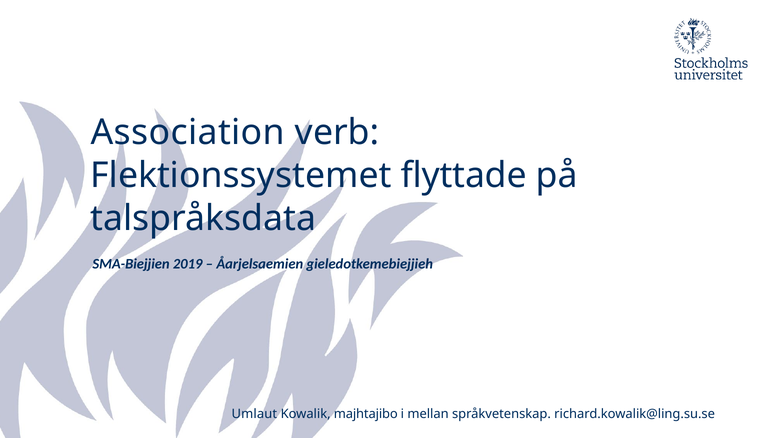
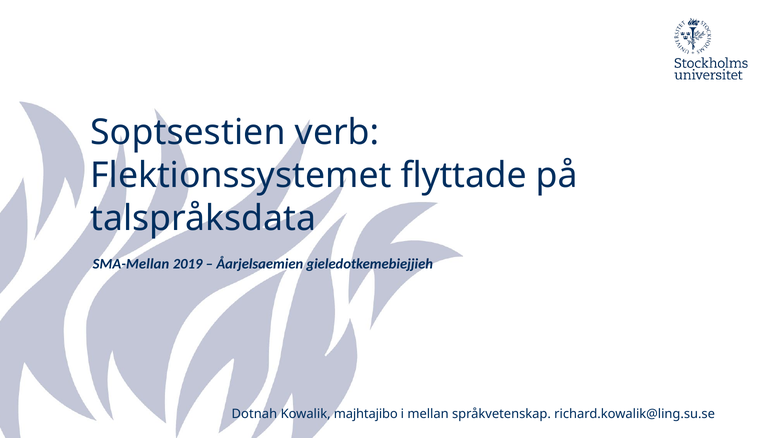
Association: Association -> Soptsestien
SMA-Biejjien: SMA-Biejjien -> SMA-Mellan
Umlaut: Umlaut -> Dotnah
